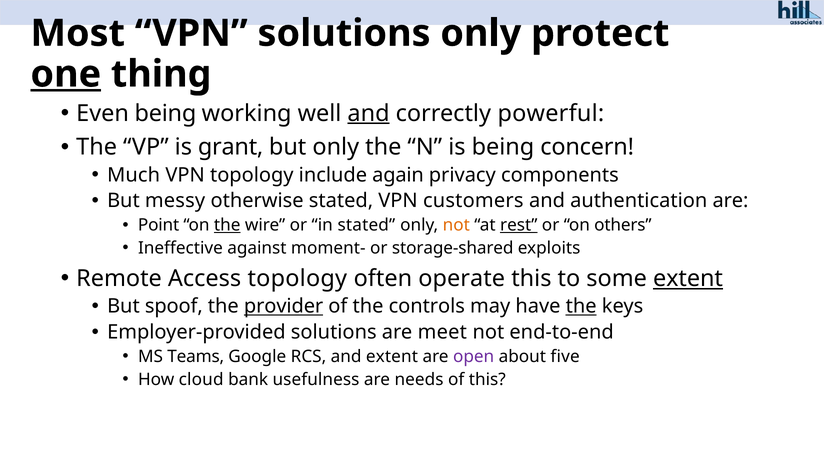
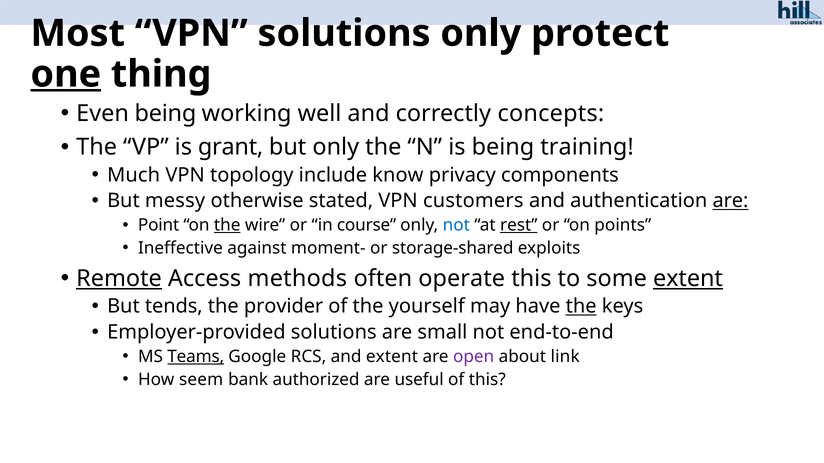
and at (369, 113) underline: present -> none
powerful: powerful -> concepts
concern: concern -> training
again: again -> know
are at (730, 201) underline: none -> present
in stated: stated -> course
not at (456, 225) colour: orange -> blue
others: others -> points
Remote underline: none -> present
Access topology: topology -> methods
spoof: spoof -> tends
provider underline: present -> none
controls: controls -> yourself
meet: meet -> small
Teams underline: none -> present
five: five -> link
cloud: cloud -> seem
usefulness: usefulness -> authorized
needs: needs -> useful
